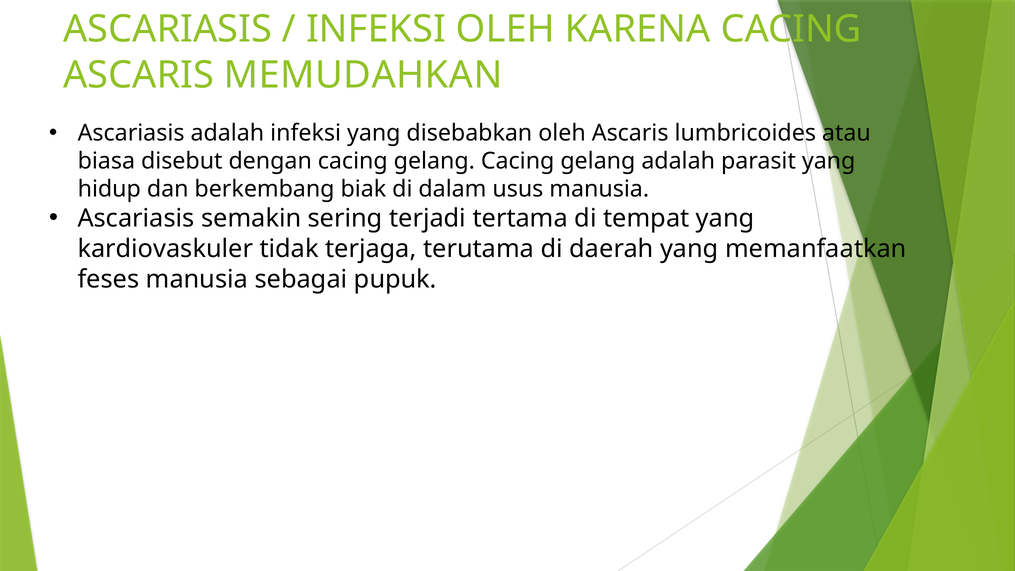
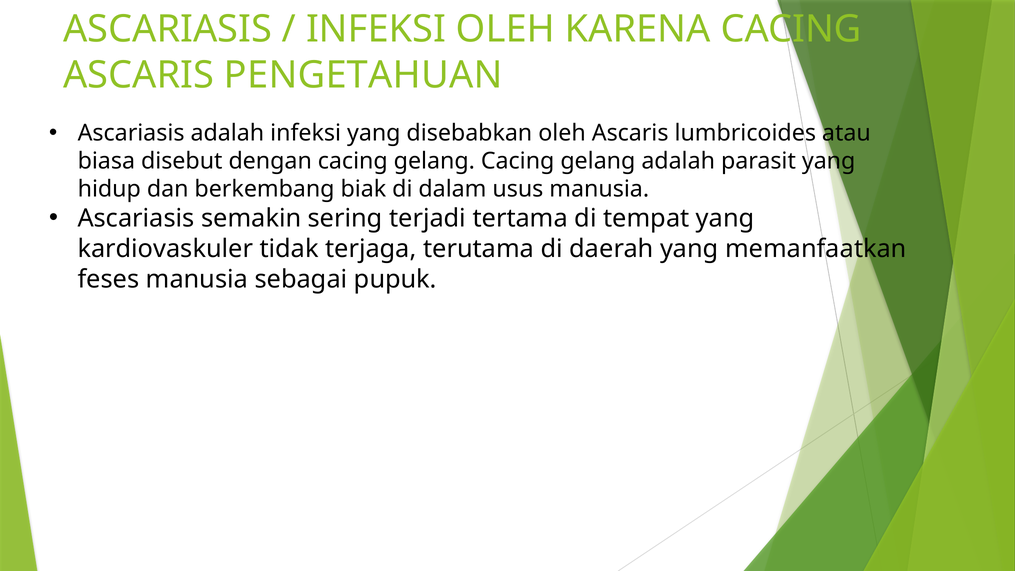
MEMUDAHKAN: MEMUDAHKAN -> PENGETAHUAN
